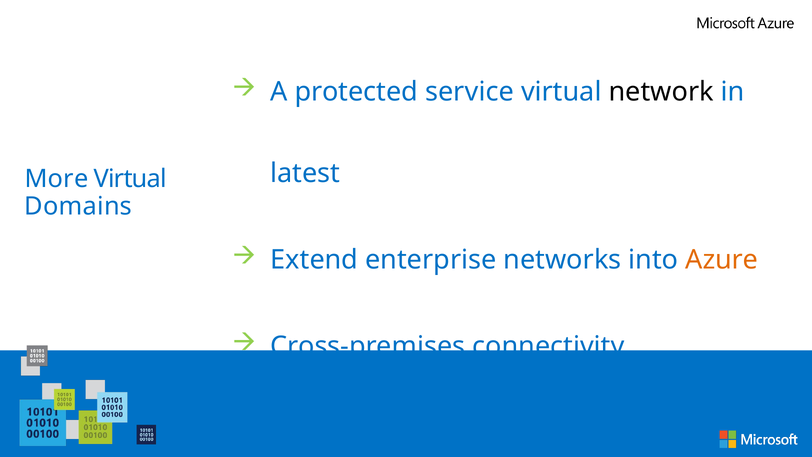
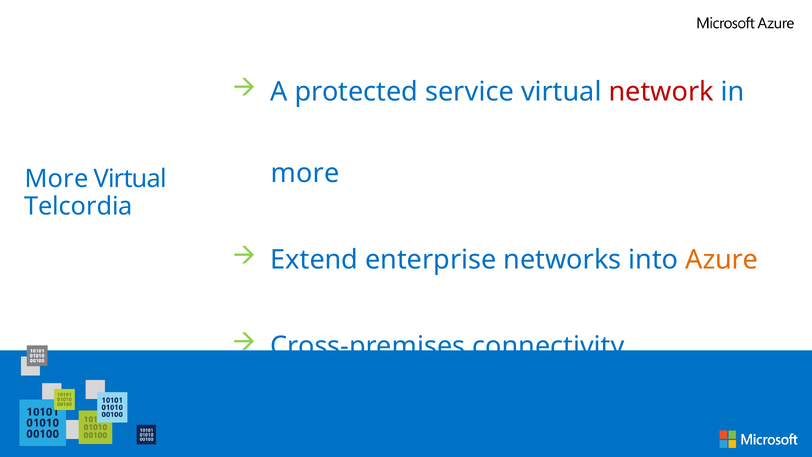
network colour: black -> red
latest at (305, 173): latest -> more
Domains: Domains -> Telcordia
